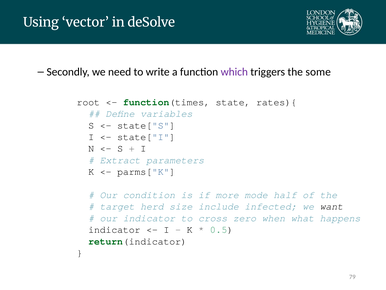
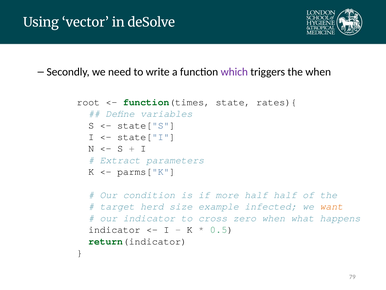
the some: some -> when
more mode: mode -> half
include: include -> example
want colour: black -> orange
